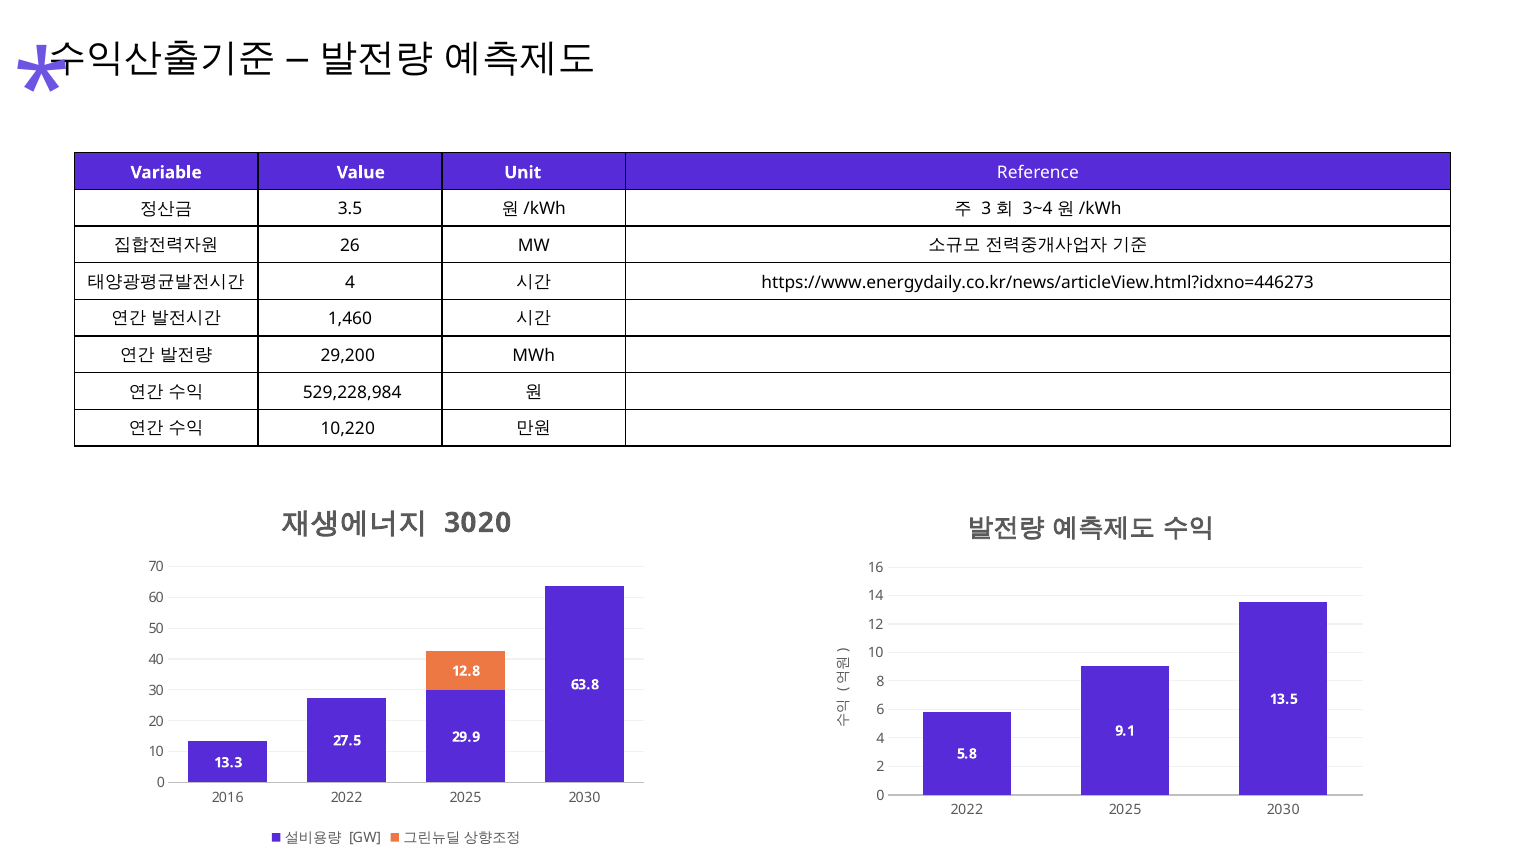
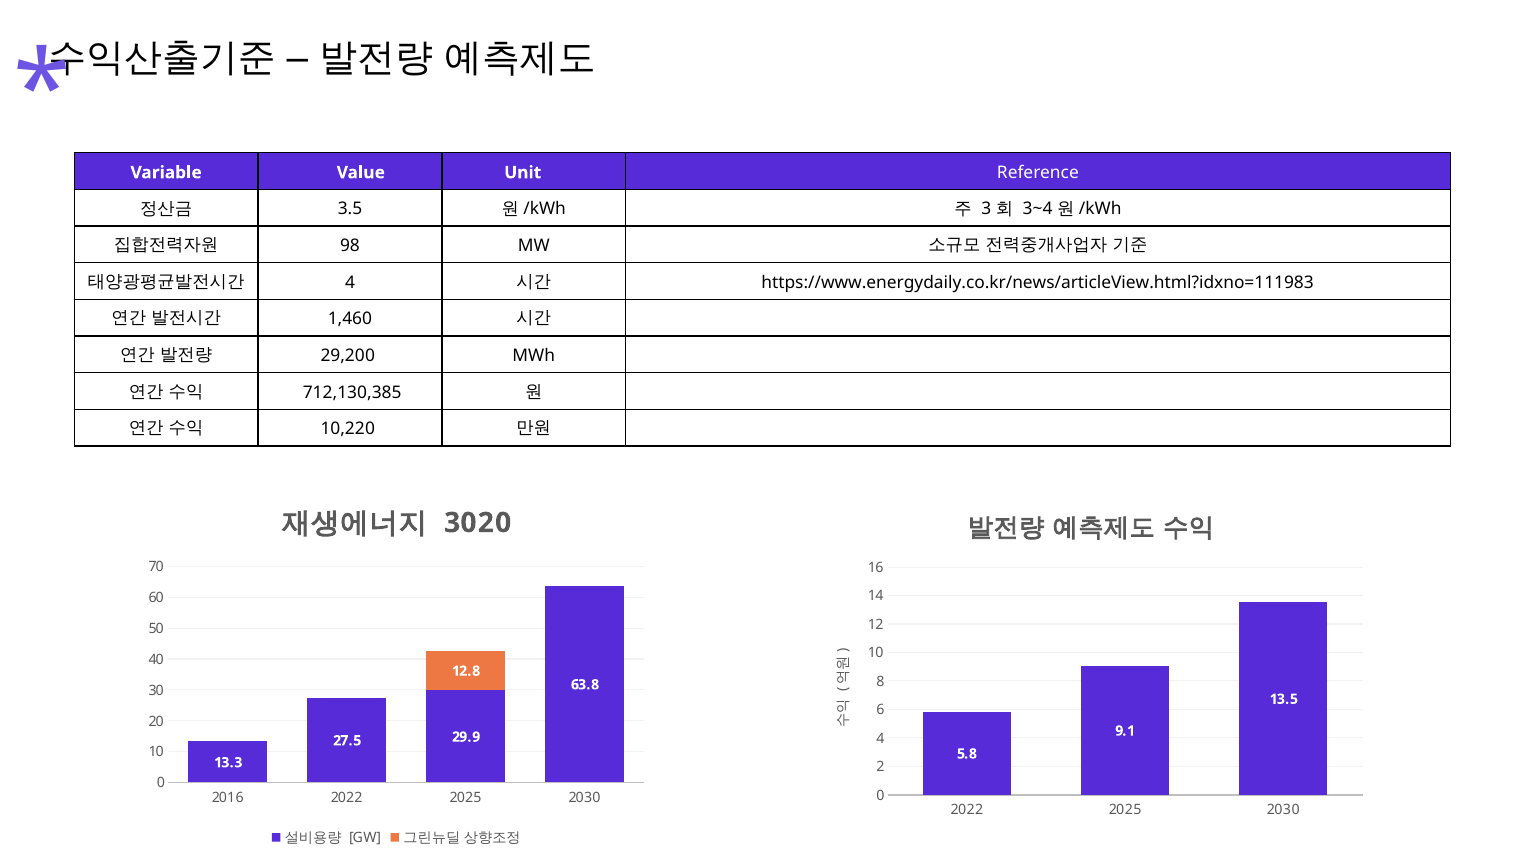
26: 26 -> 98
https://www.energydaily.co.kr/news/articleView.html?idxno=446273: https://www.energydaily.co.kr/news/articleView.html?idxno=446273 -> https://www.energydaily.co.kr/news/articleView.html?idxno=111983
529,228,984: 529,228,984 -> 712,130,385
